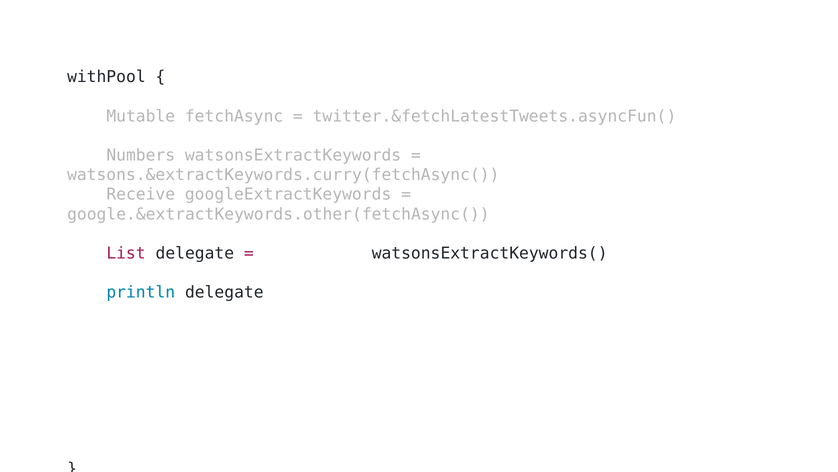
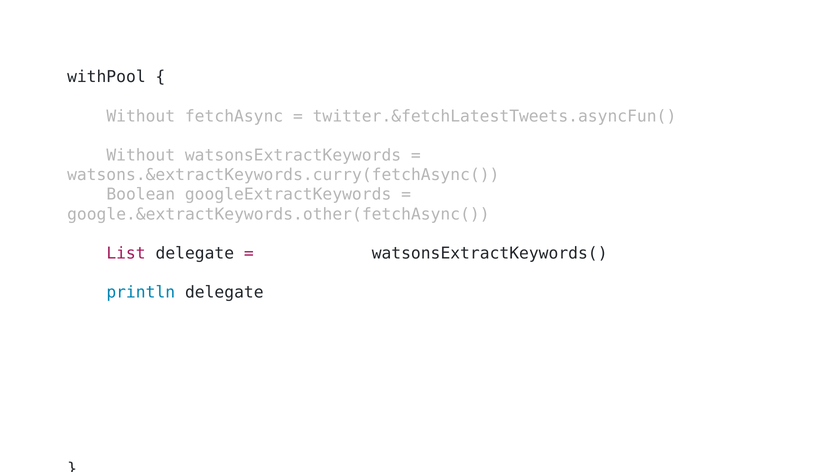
Mutable at (141, 116): Mutable -> Without
Numbers at (141, 155): Numbers -> Without
Receive: Receive -> Boolean
